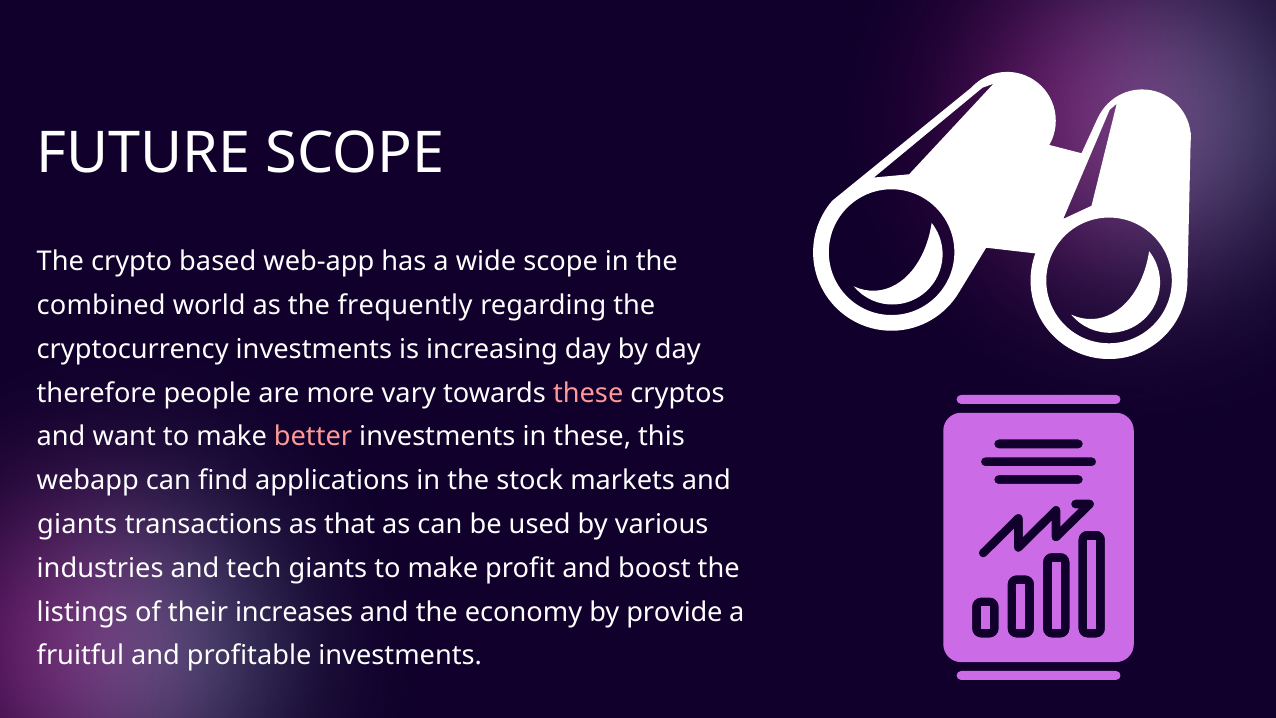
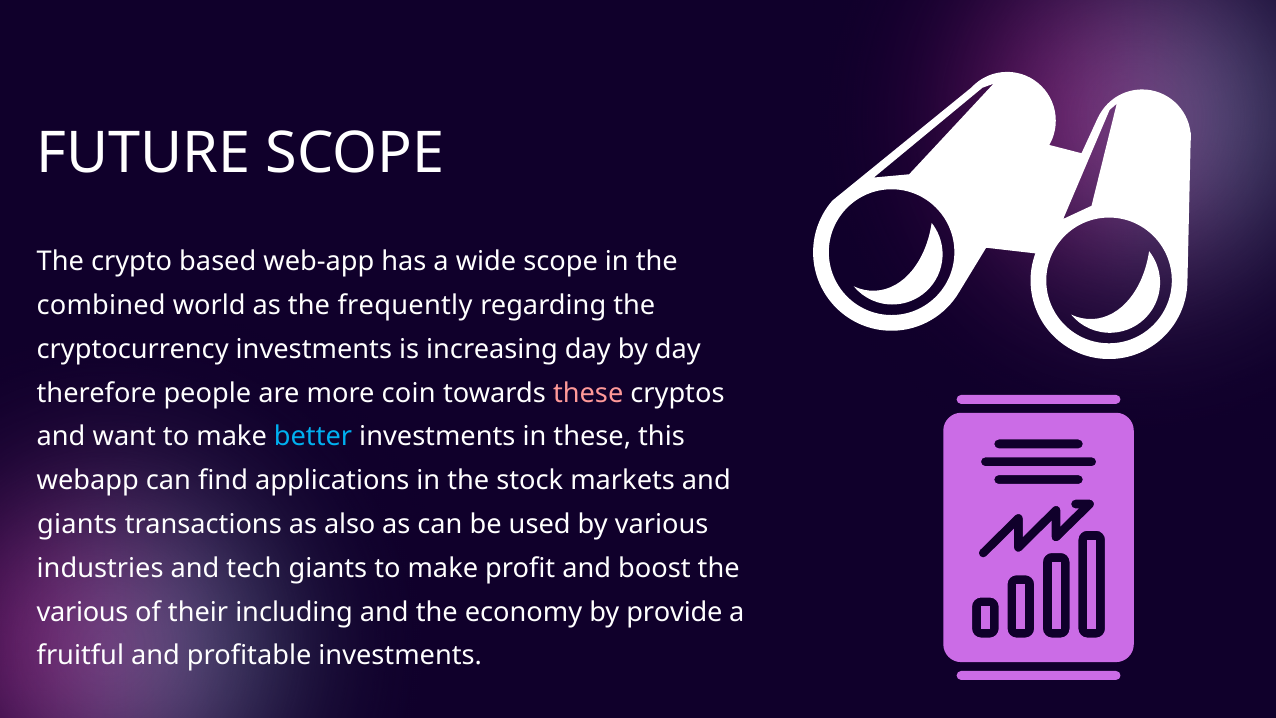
vary: vary -> coin
better colour: pink -> light blue
that: that -> also
listings at (82, 612): listings -> various
increases: increases -> including
